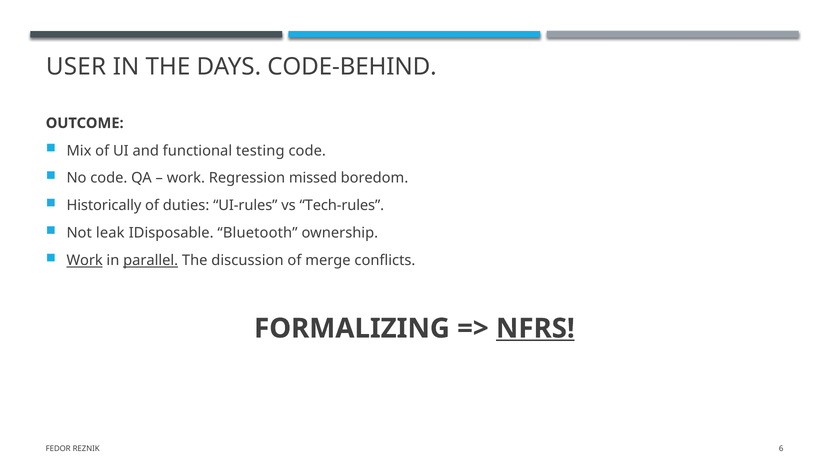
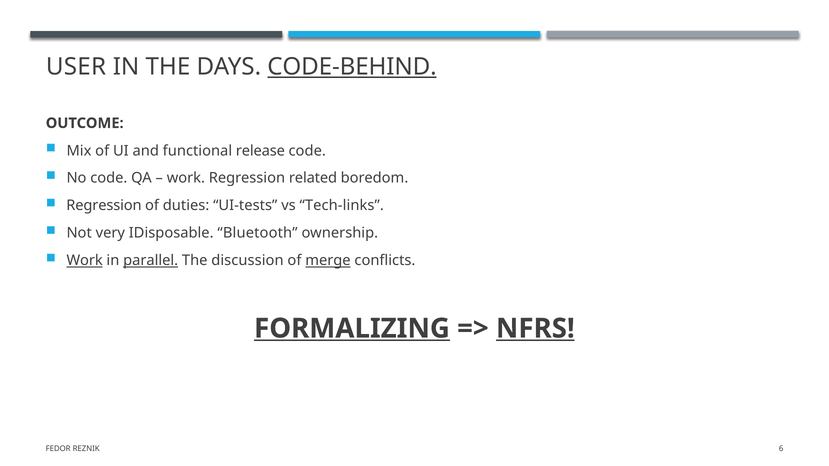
CODE-BEHIND underline: none -> present
testing: testing -> release
missed: missed -> related
Historically at (104, 206): Historically -> Regression
UI-rules: UI-rules -> UI-tests
Tech-rules: Tech-rules -> Tech-links
leak: leak -> very
merge underline: none -> present
FORMALIZING underline: none -> present
